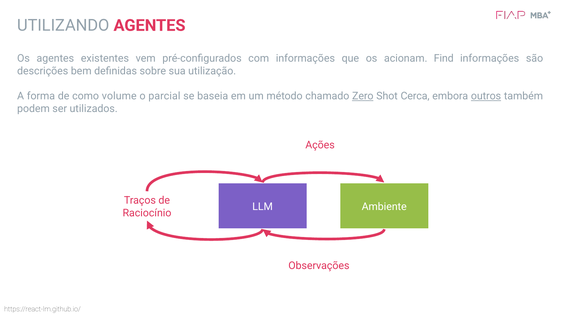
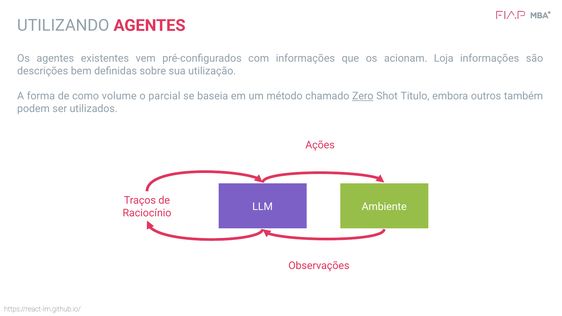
Find: Find -> Loja
Cerca: Cerca -> Titulo
outros underline: present -> none
